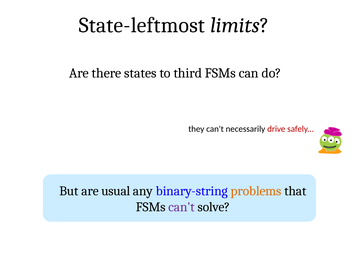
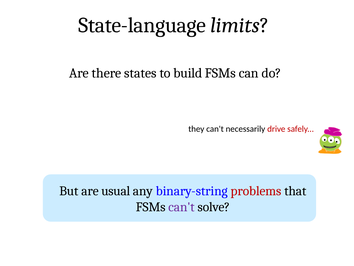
State-leftmost: State-leftmost -> State-language
third: third -> build
problems colour: orange -> red
